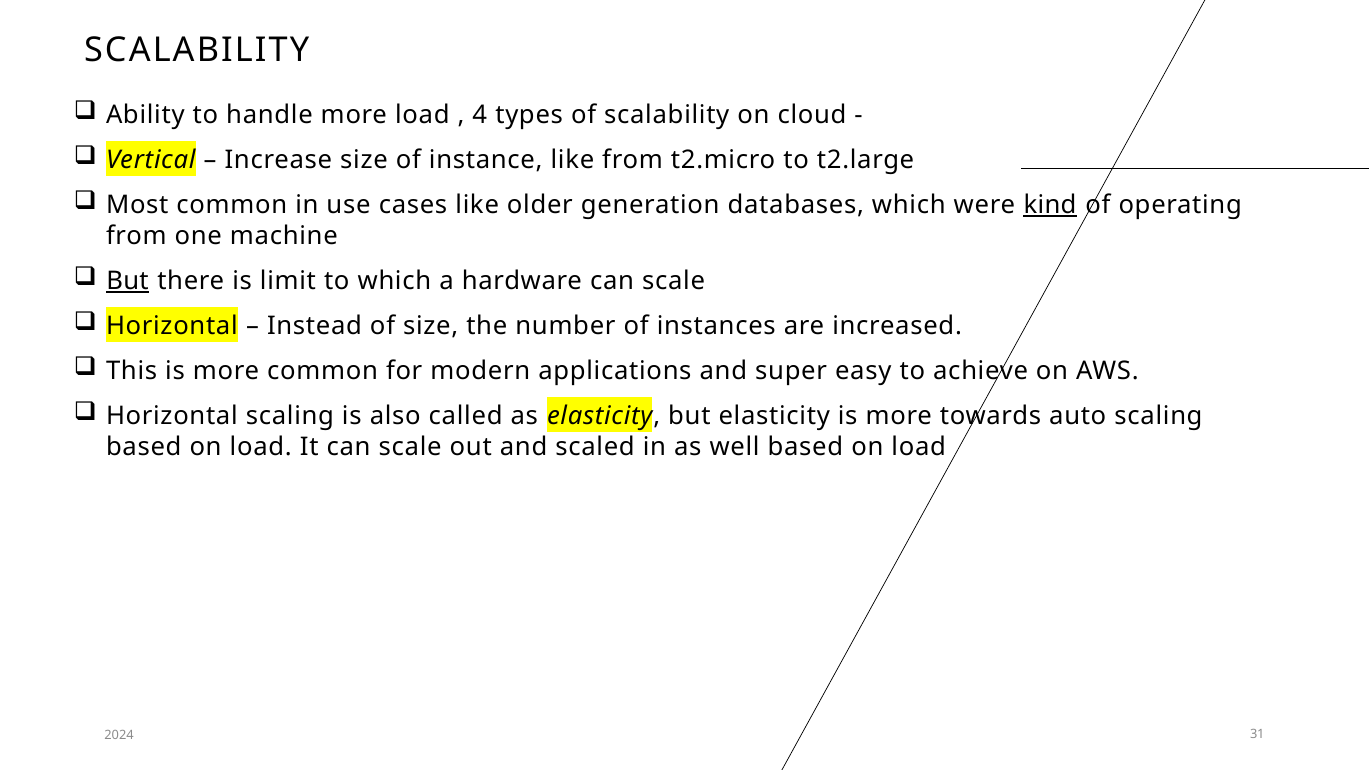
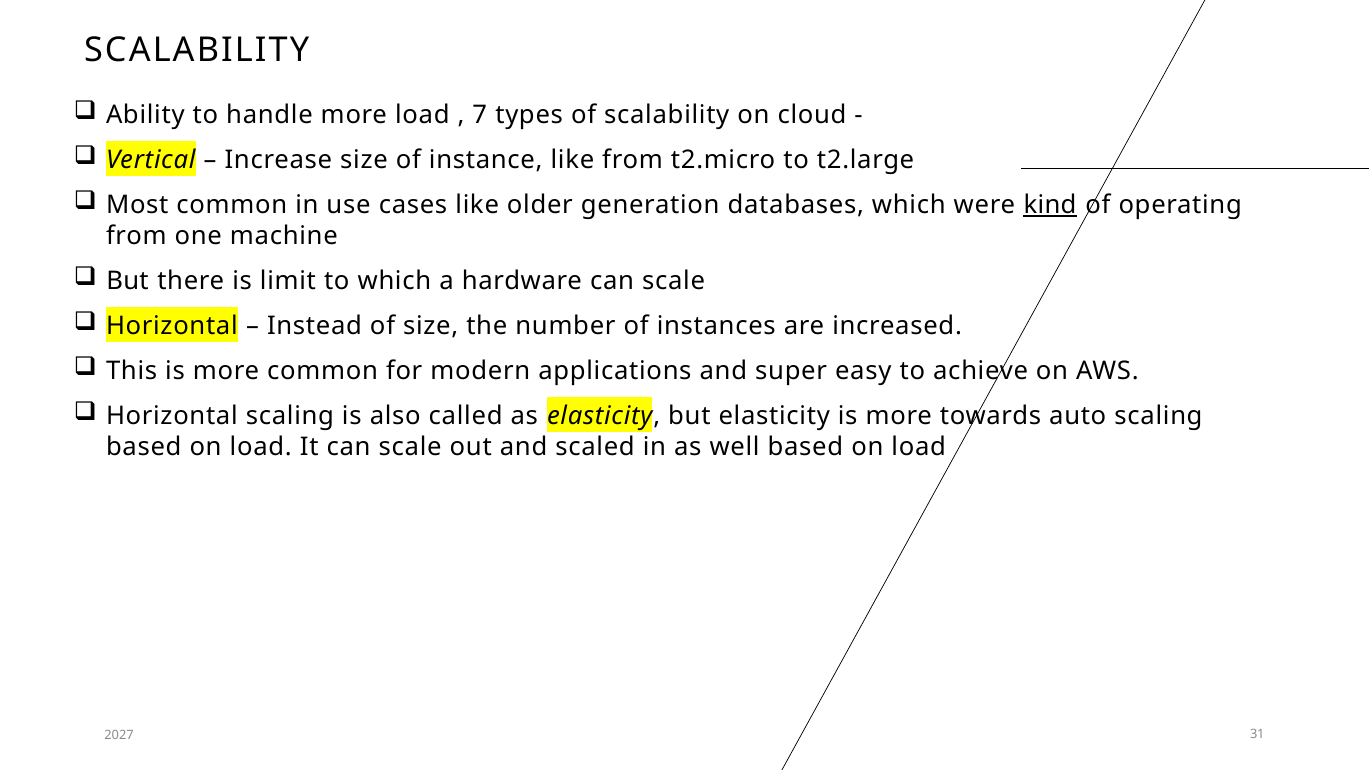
4: 4 -> 7
But at (127, 281) underline: present -> none
2024: 2024 -> 2027
